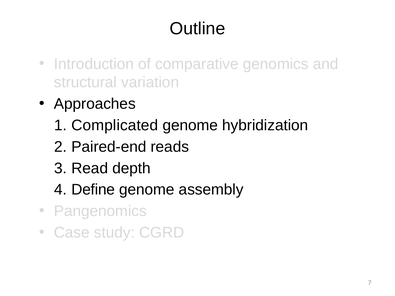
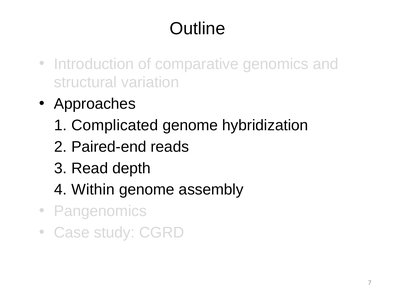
Define: Define -> Within
